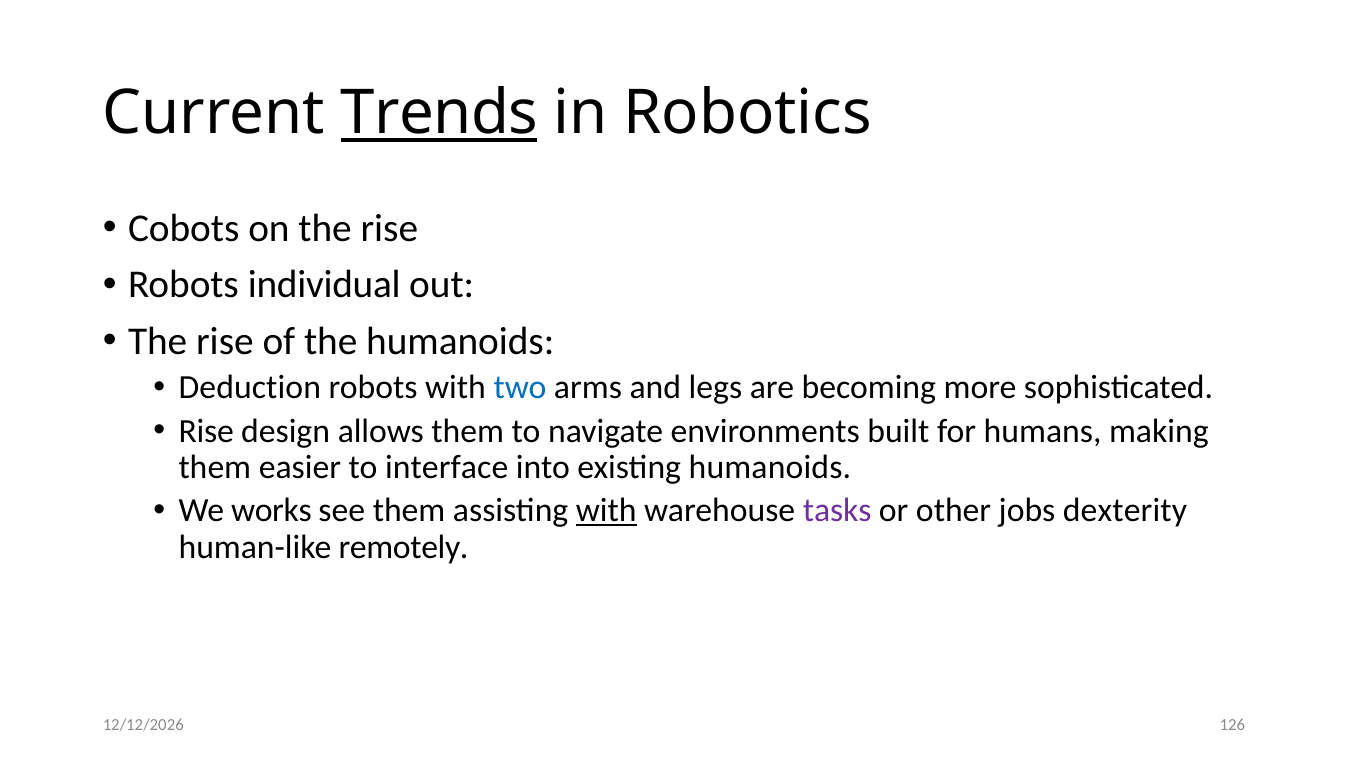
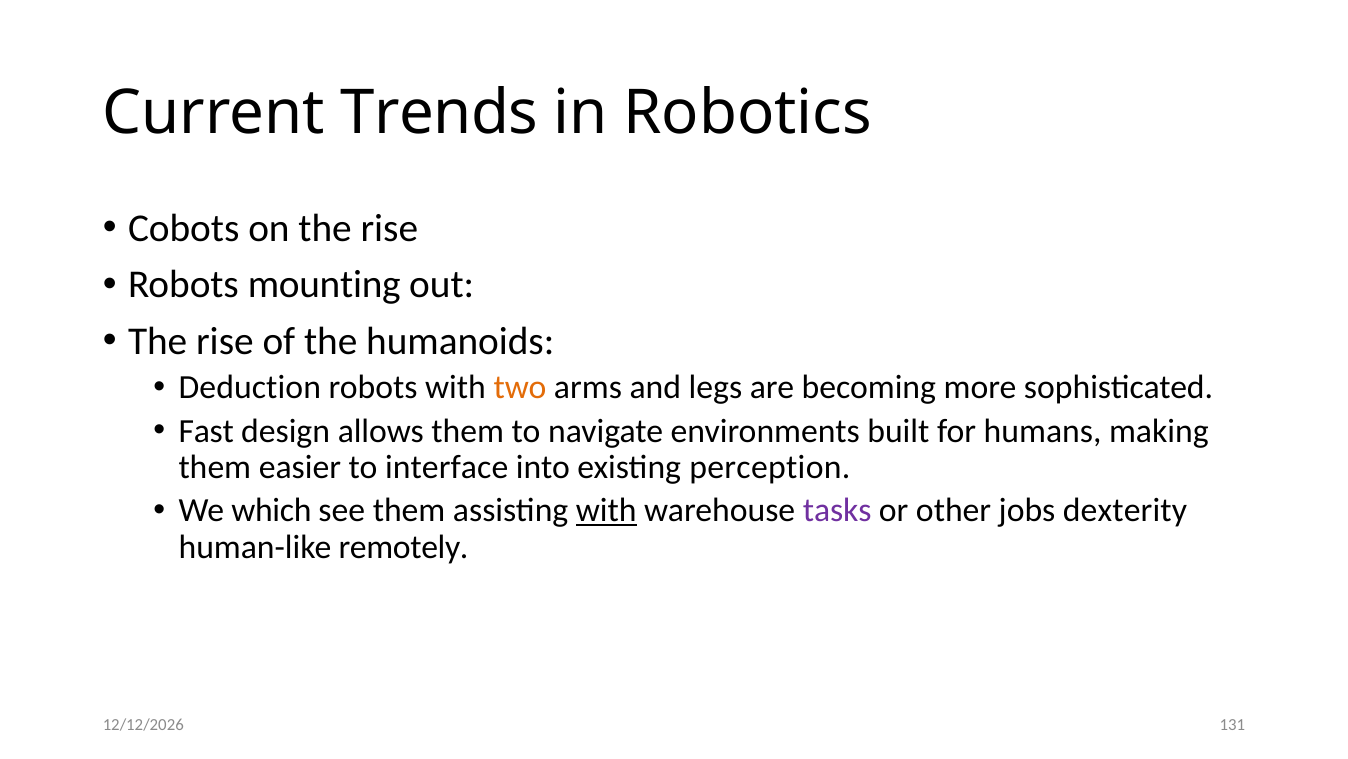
Trends underline: present -> none
individual: individual -> mounting
two colour: blue -> orange
Rise at (206, 431): Rise -> Fast
existing humanoids: humanoids -> perception
works: works -> which
126: 126 -> 131
